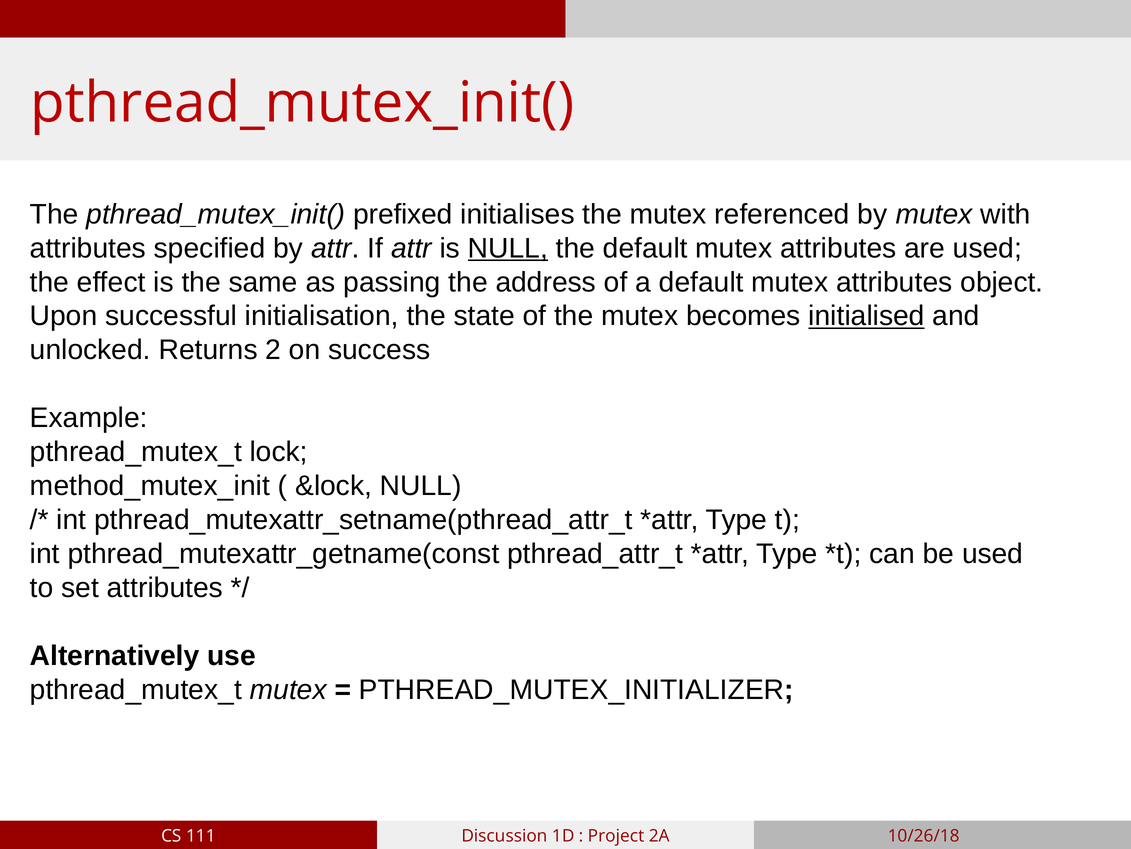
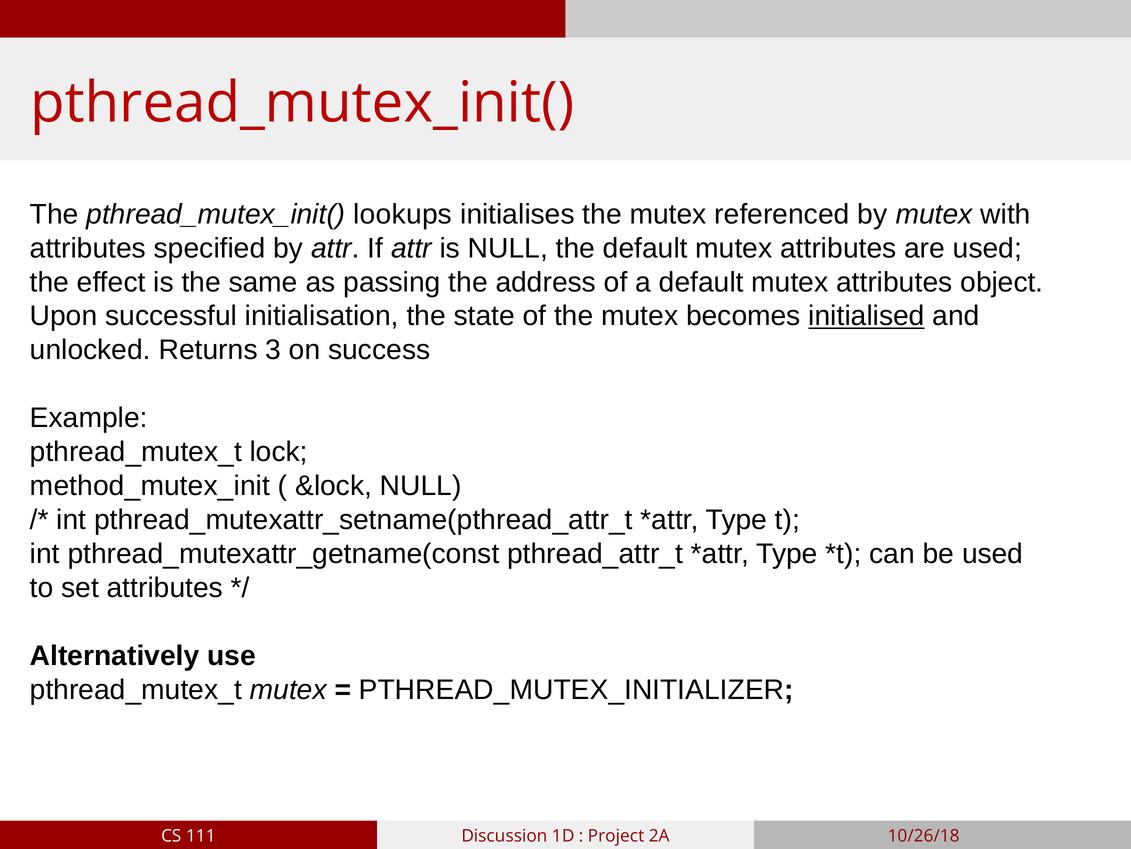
prefixed: prefixed -> lookups
NULL at (508, 248) underline: present -> none
2: 2 -> 3
